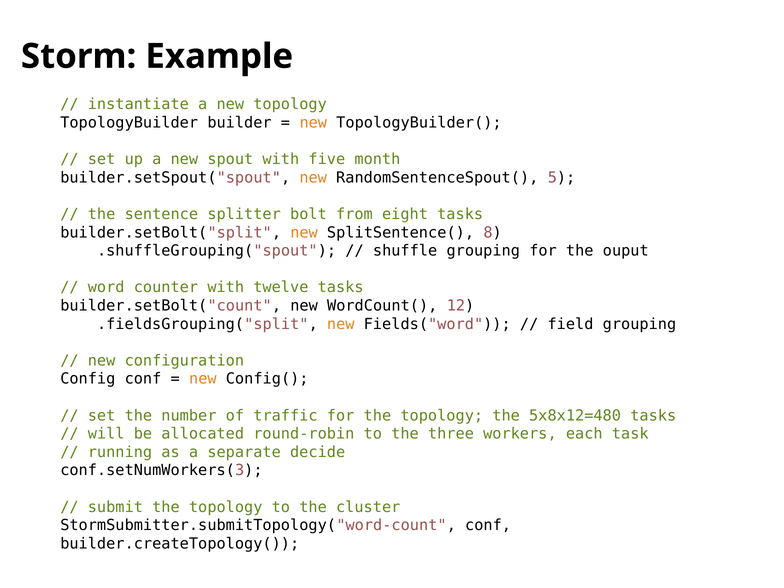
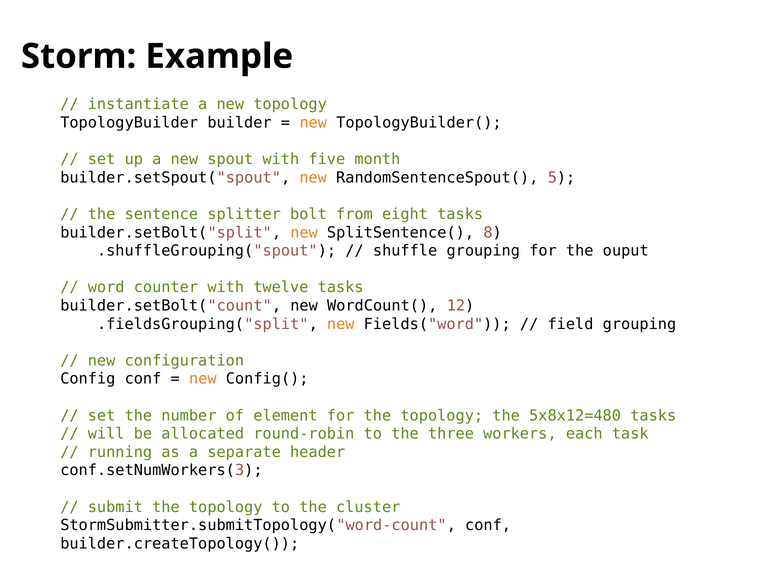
traffic: traffic -> element
decide: decide -> header
